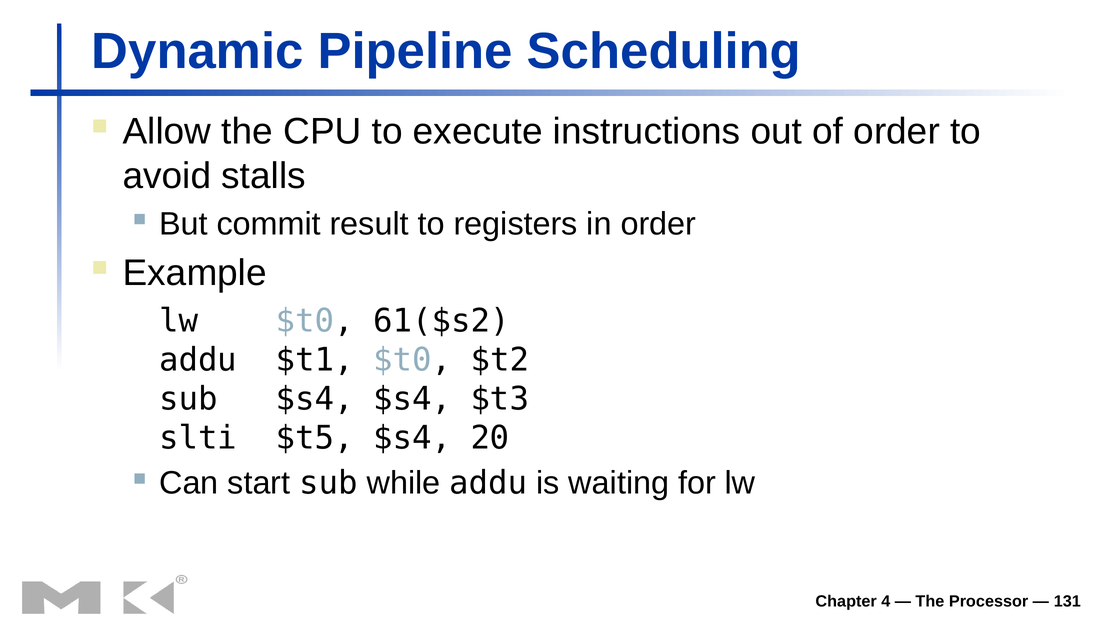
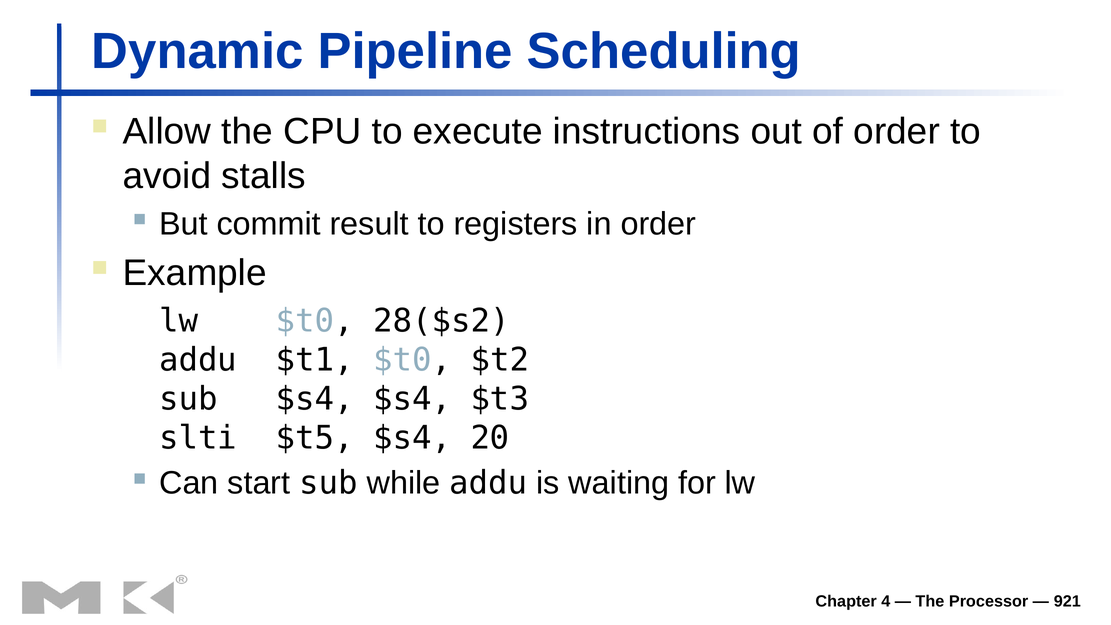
61($s2: 61($s2 -> 28($s2
131: 131 -> 921
